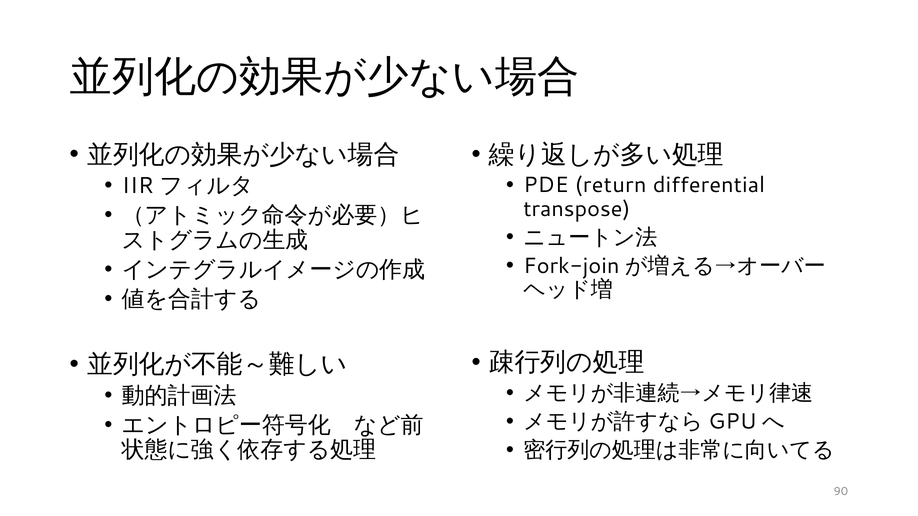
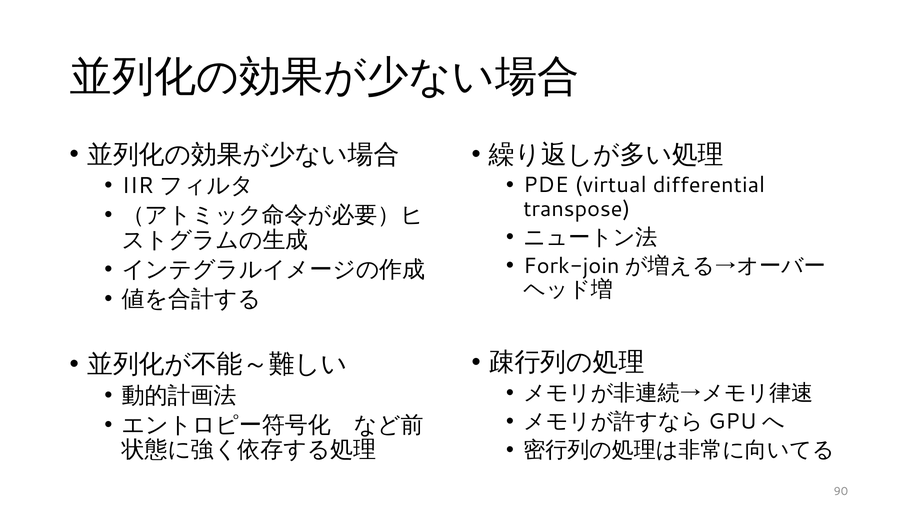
return: return -> virtual
